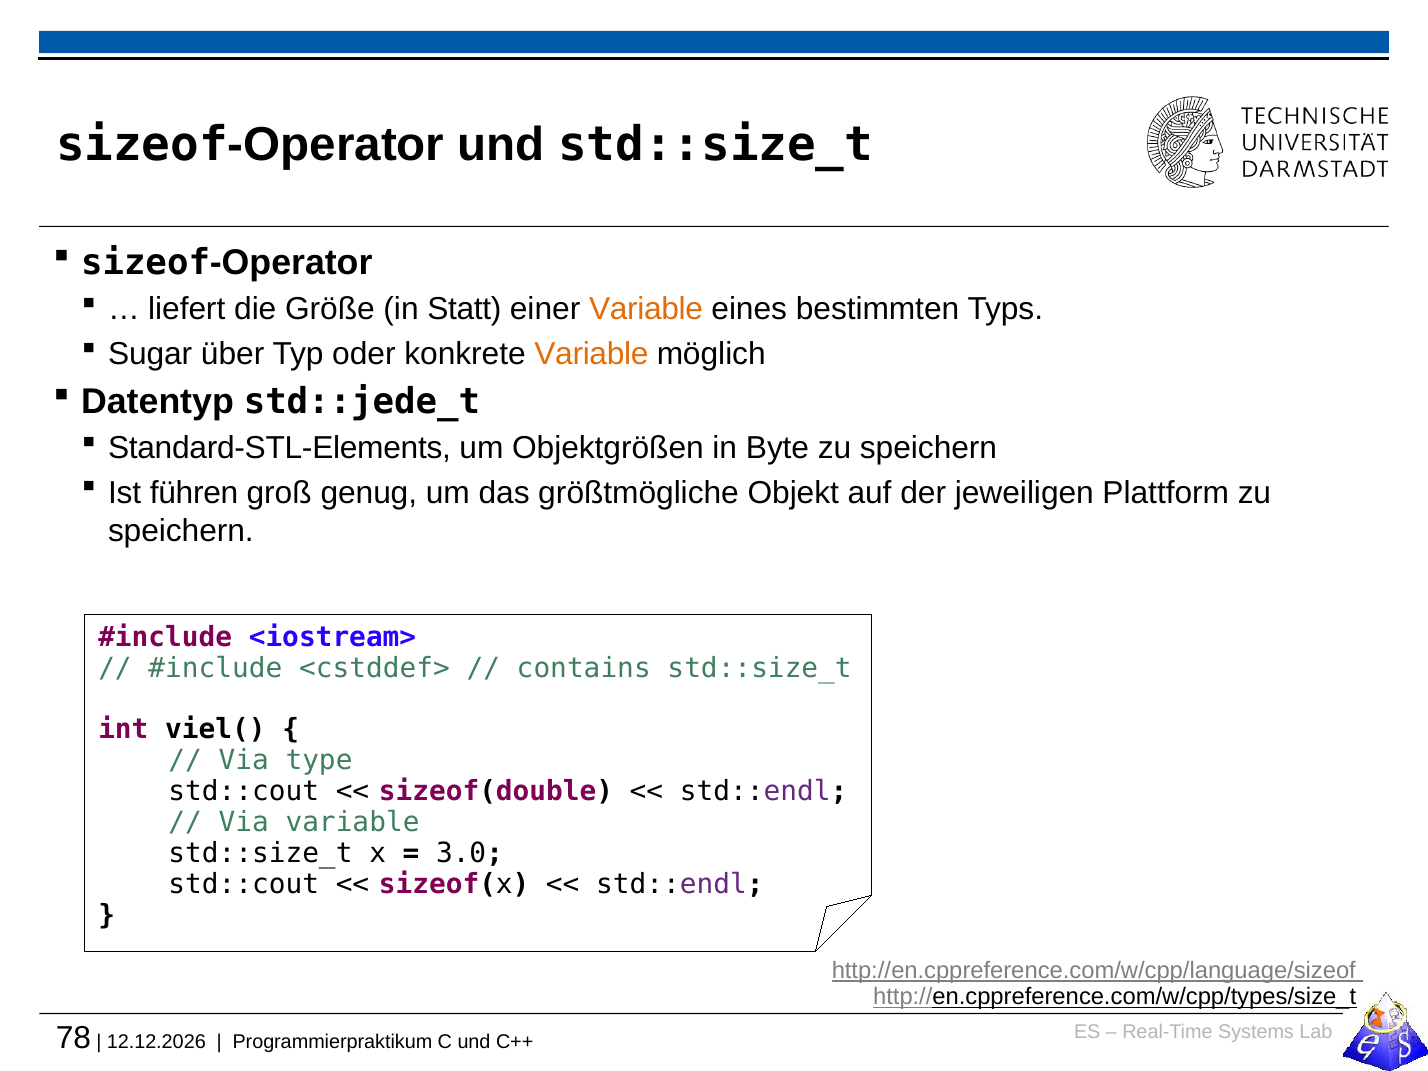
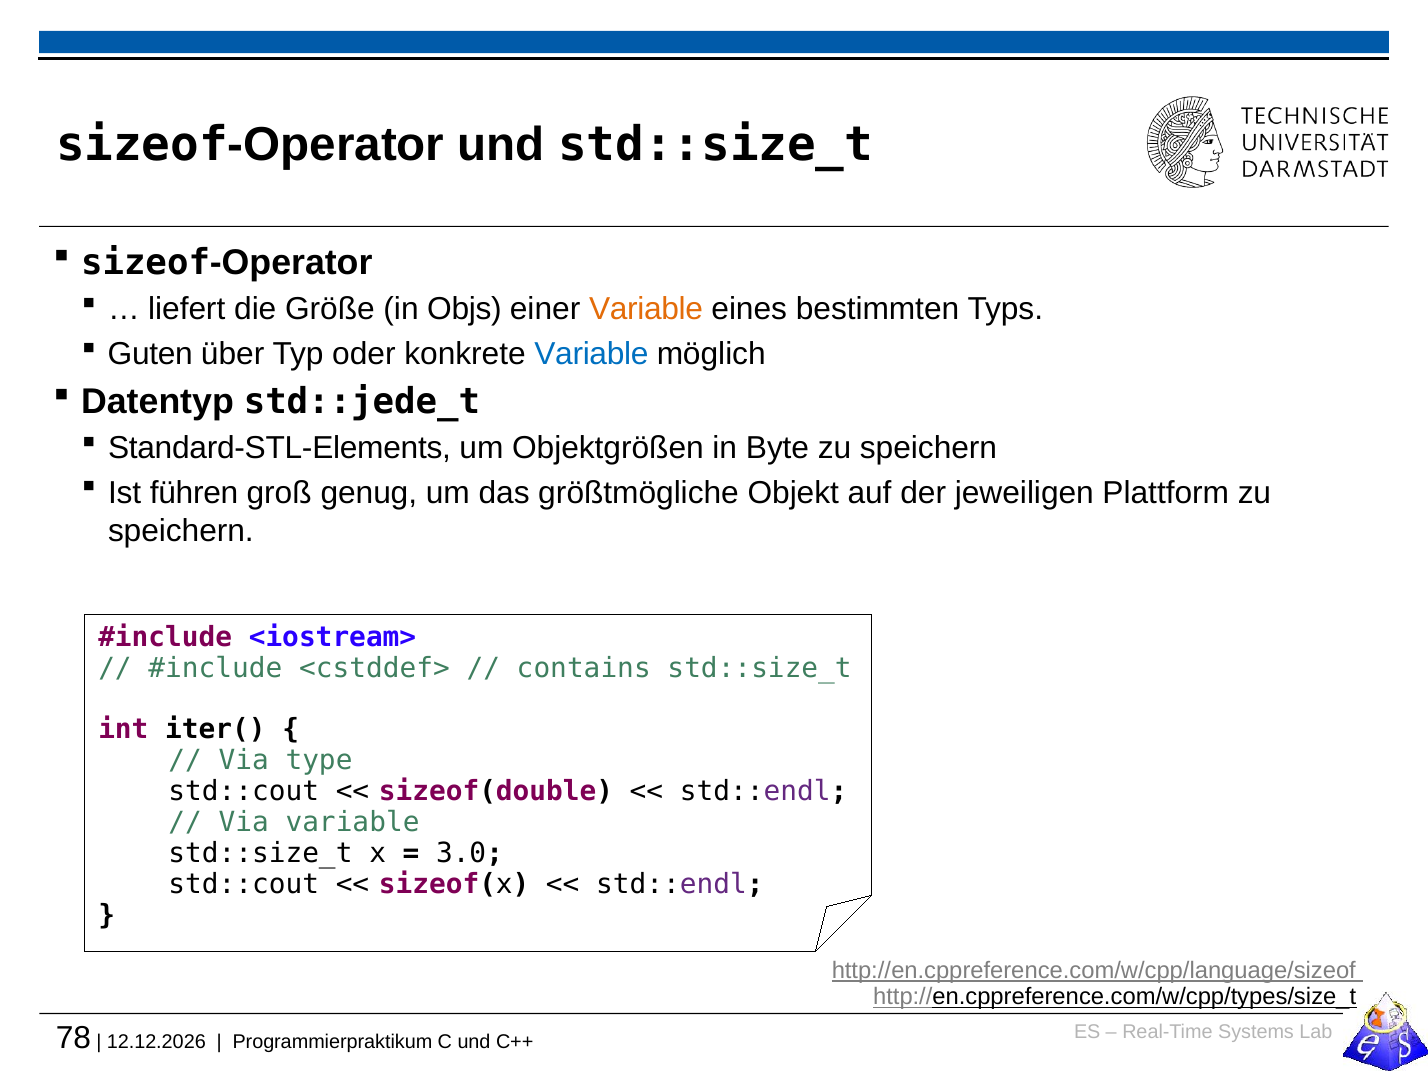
Statt: Statt -> Objs
Sugar: Sugar -> Guten
Variable at (591, 354) colour: orange -> blue
viel(: viel( -> iter(
